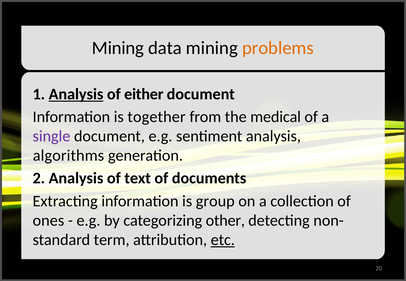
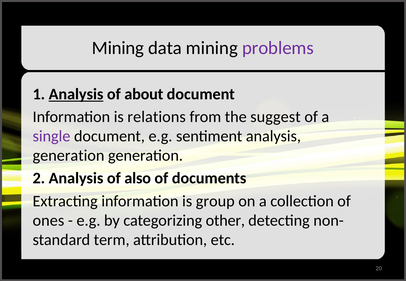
problems colour: orange -> purple
either: either -> about
together: together -> relations
medical: medical -> suggest
algorithms at (68, 156): algorithms -> generation
text: text -> also
etc underline: present -> none
